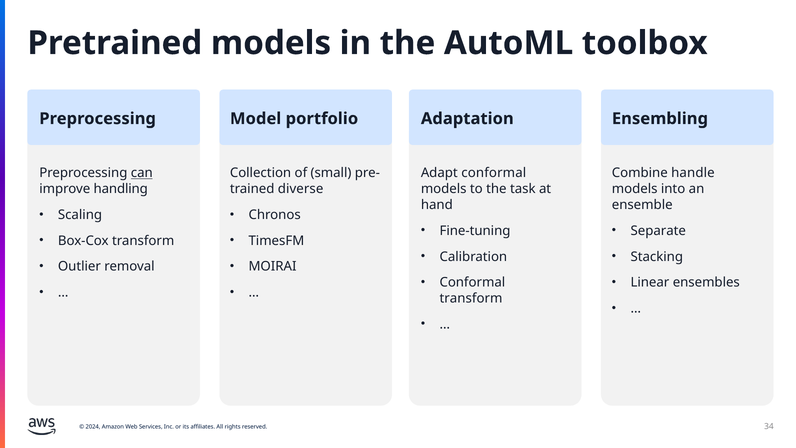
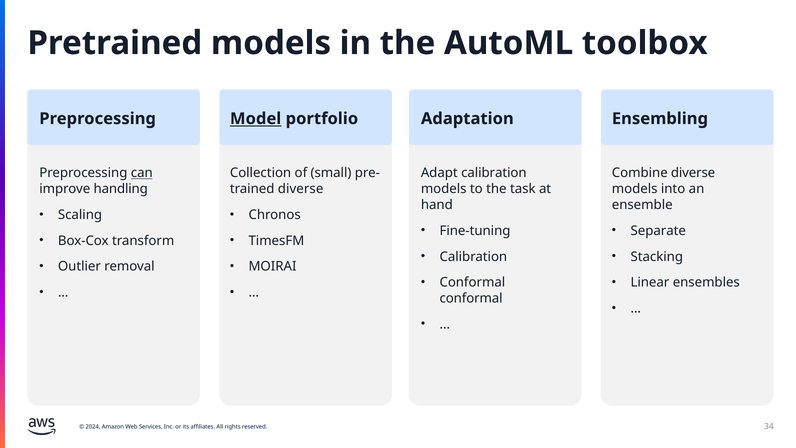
Model underline: none -> present
Adapt conformal: conformal -> calibration
Combine handle: handle -> diverse
transform at (471, 298): transform -> conformal
